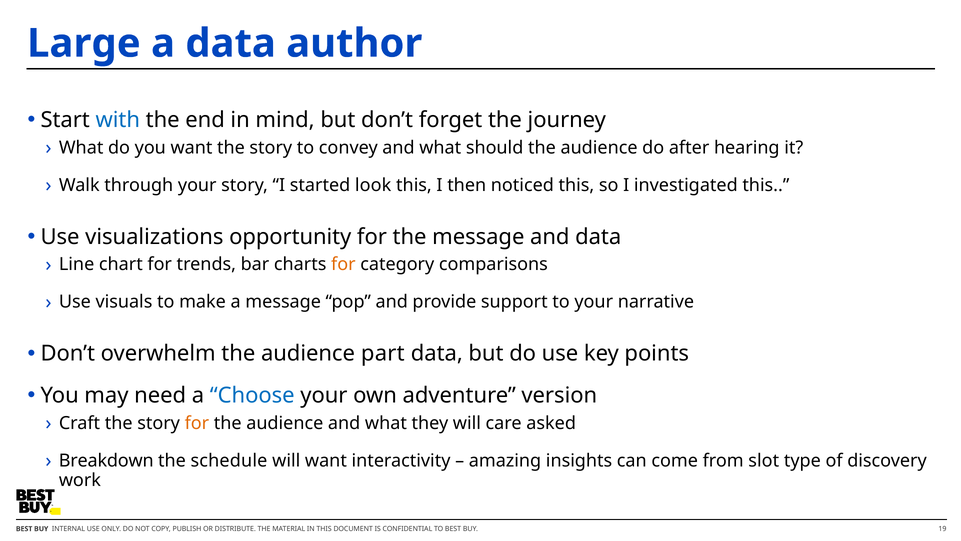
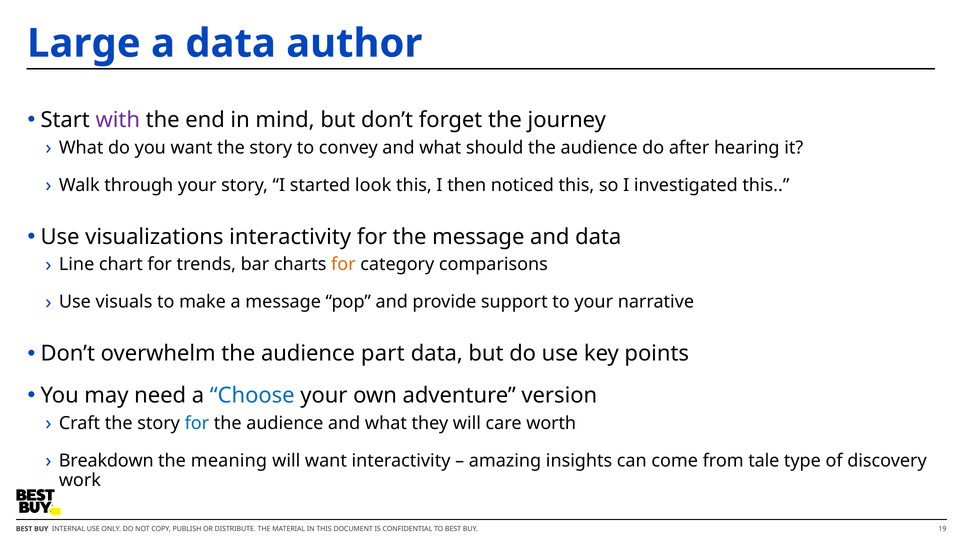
with colour: blue -> purple
visualizations opportunity: opportunity -> interactivity
for at (197, 423) colour: orange -> blue
asked: asked -> worth
schedule: schedule -> meaning
slot: slot -> tale
